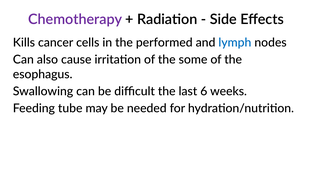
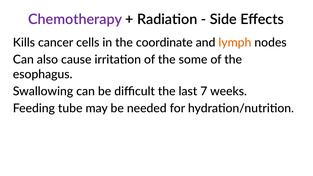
performed: performed -> coordinate
lymph colour: blue -> orange
6: 6 -> 7
